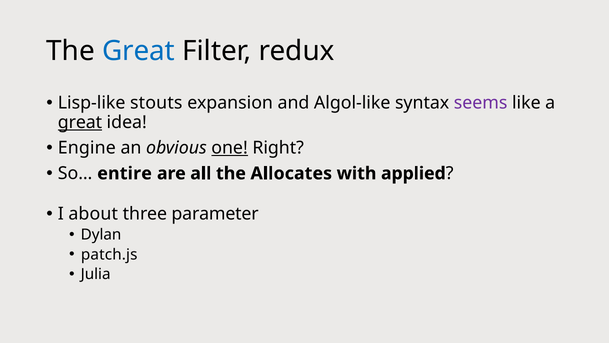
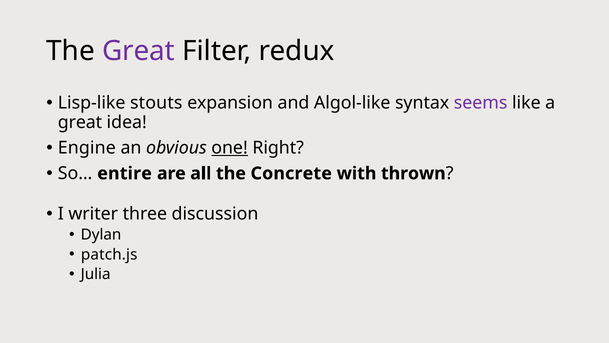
Great at (139, 51) colour: blue -> purple
great at (80, 122) underline: present -> none
Allocates: Allocates -> Concrete
applied: applied -> thrown
about: about -> writer
parameter: parameter -> discussion
